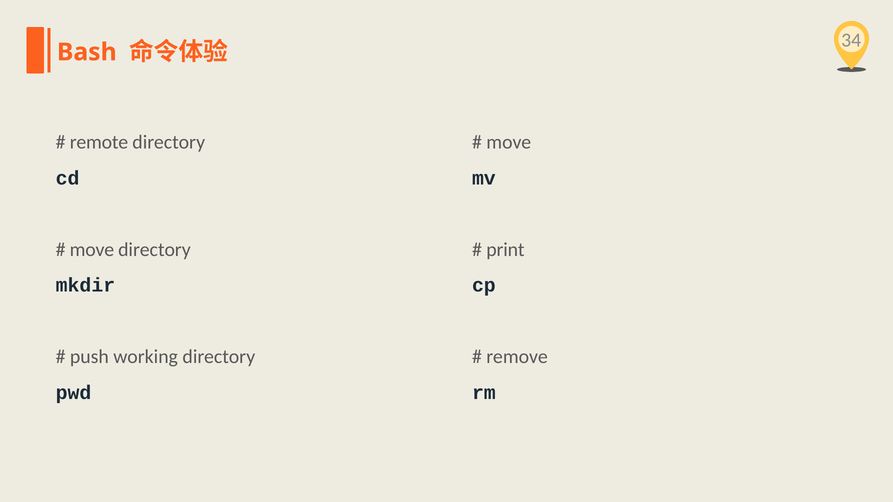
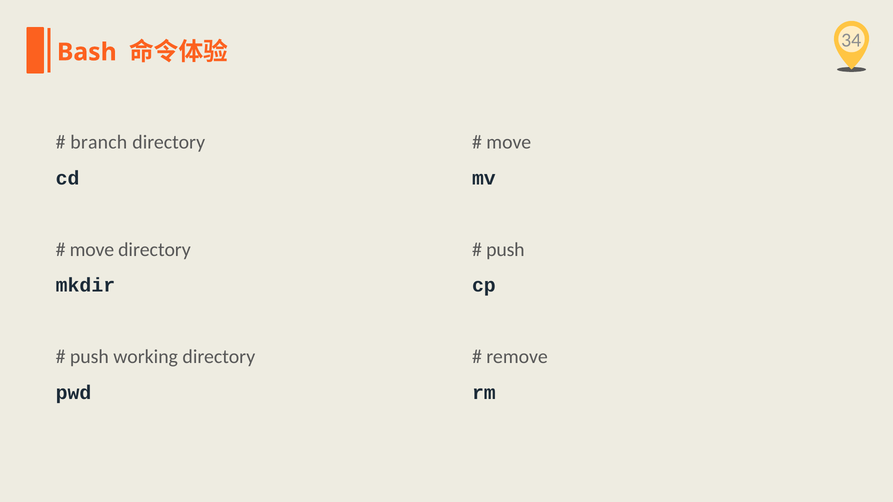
remote: remote -> branch
print at (505, 250): print -> push
